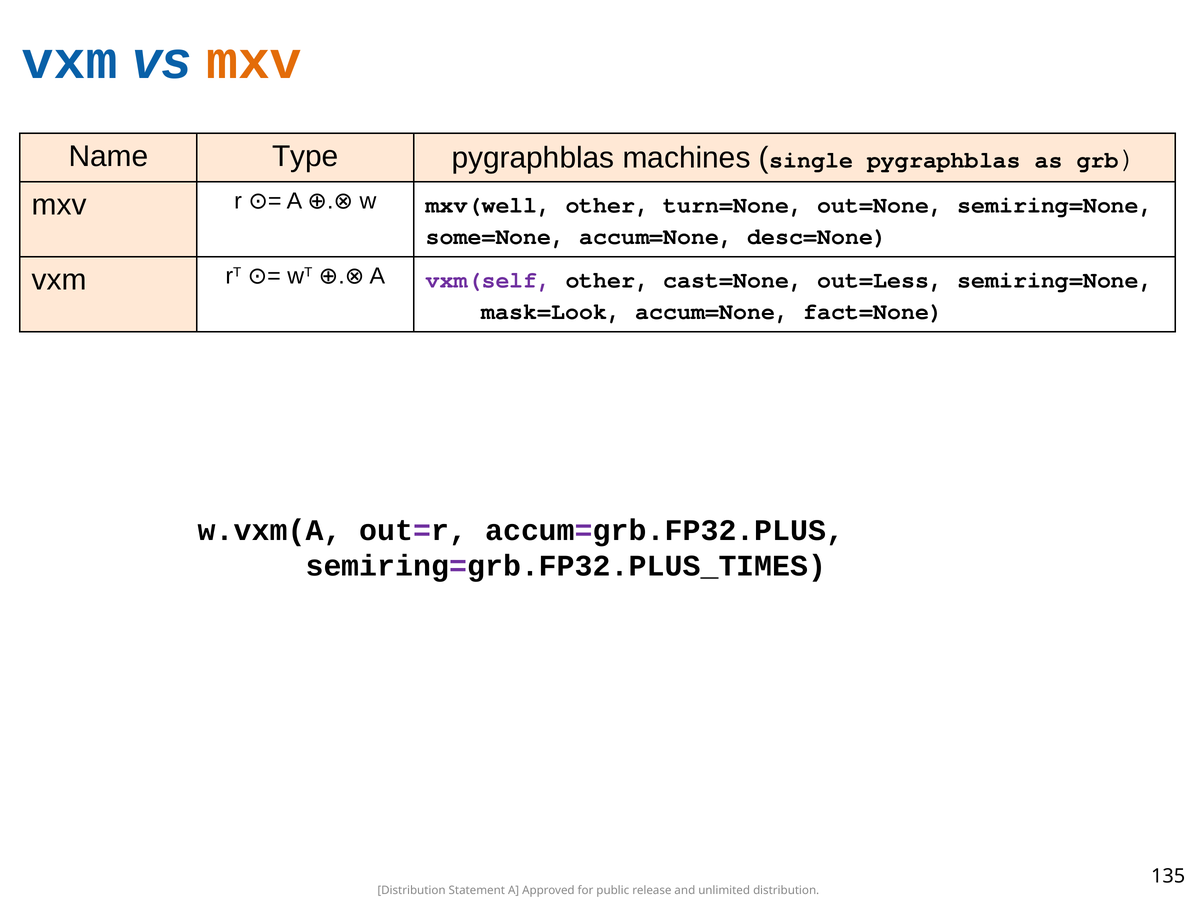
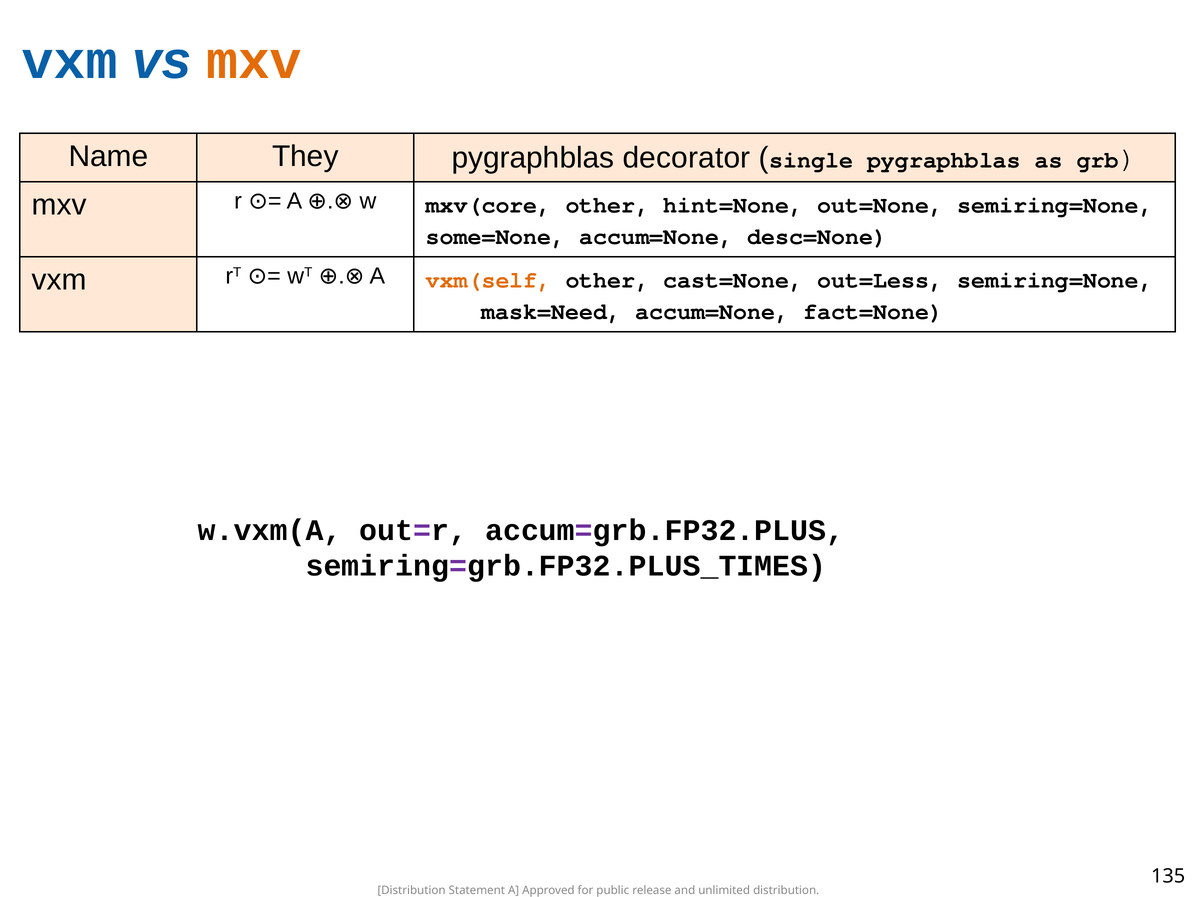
Type: Type -> They
machines: machines -> decorator
mxv(well: mxv(well -> mxv(core
turn=None: turn=None -> hint=None
vxm(self colour: purple -> orange
mask=Look: mask=Look -> mask=Need
